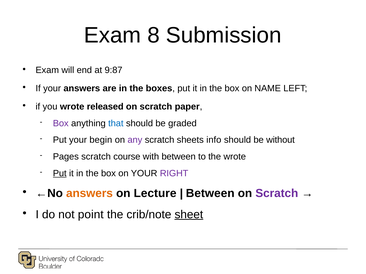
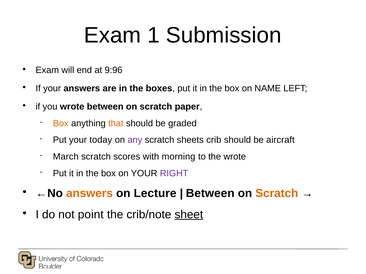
8: 8 -> 1
9:87: 9:87 -> 9:96
wrote released: released -> between
Box at (61, 123) colour: purple -> orange
that colour: blue -> orange
begin: begin -> today
info: info -> crib
without: without -> aircraft
Pages: Pages -> March
course: course -> scores
with between: between -> morning
Put at (60, 174) underline: present -> none
Scratch at (277, 194) colour: purple -> orange
